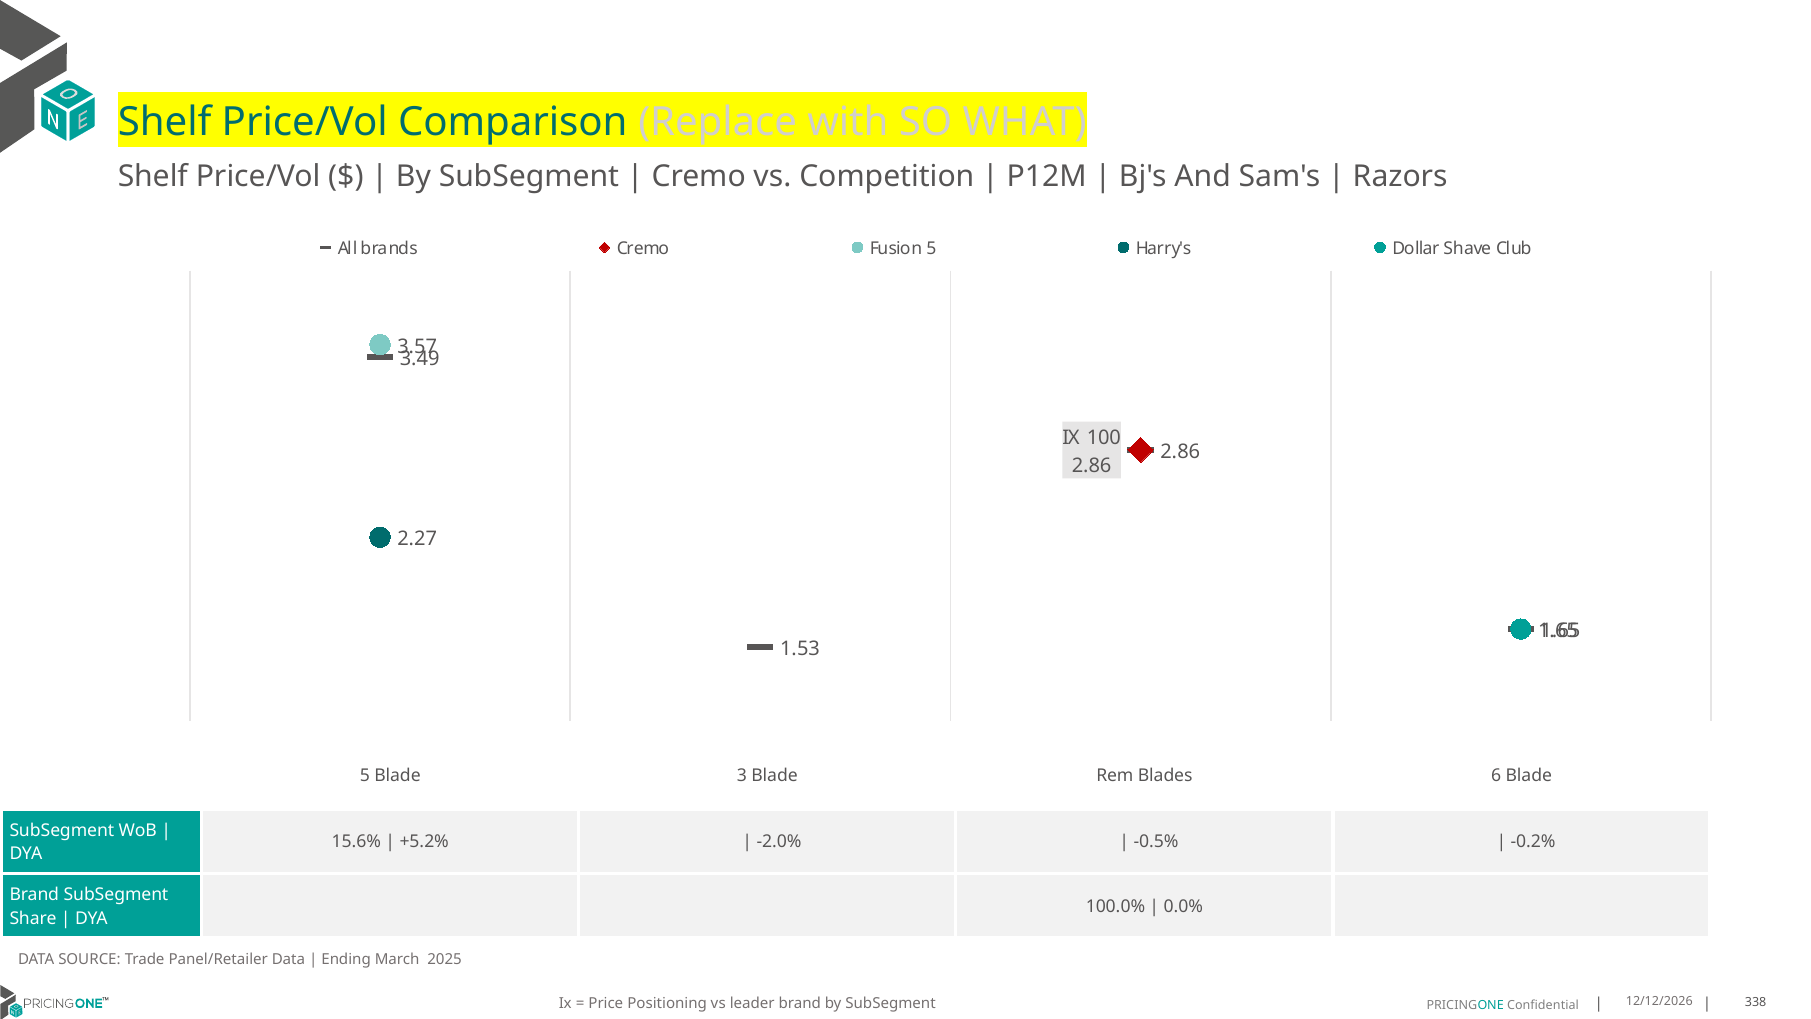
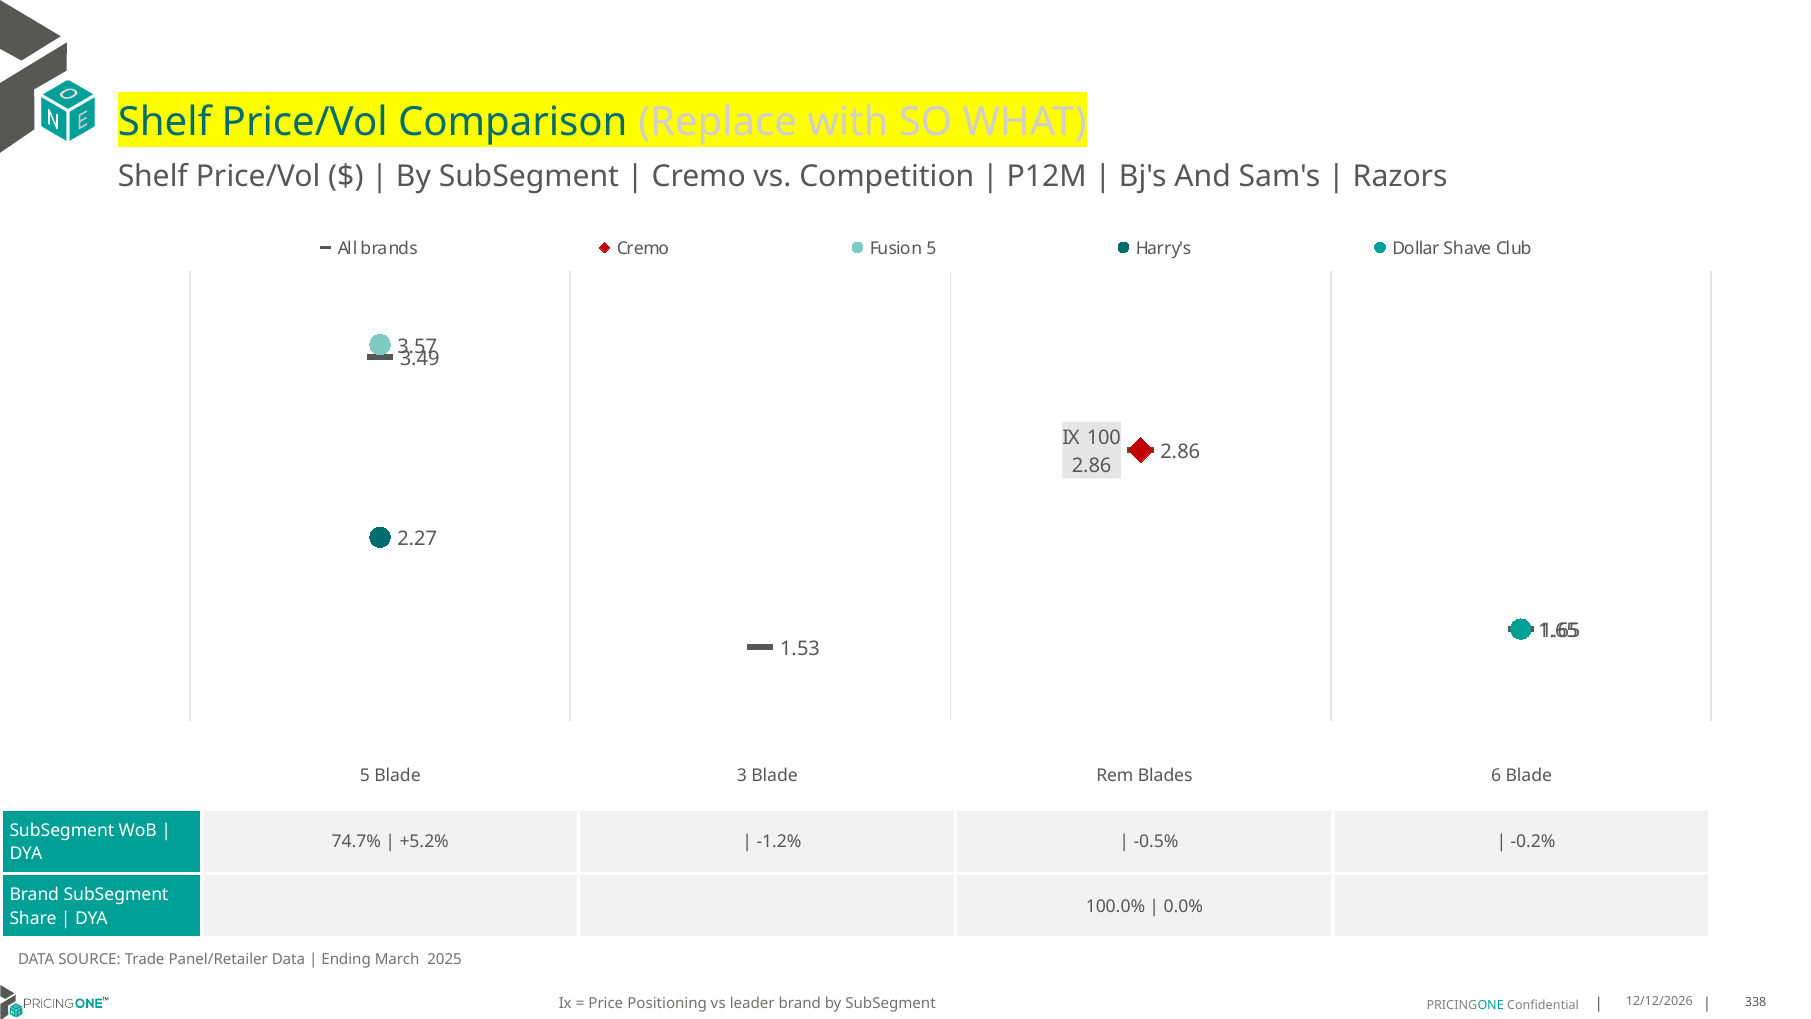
15.6%: 15.6% -> 74.7%
-2.0%: -2.0% -> -1.2%
